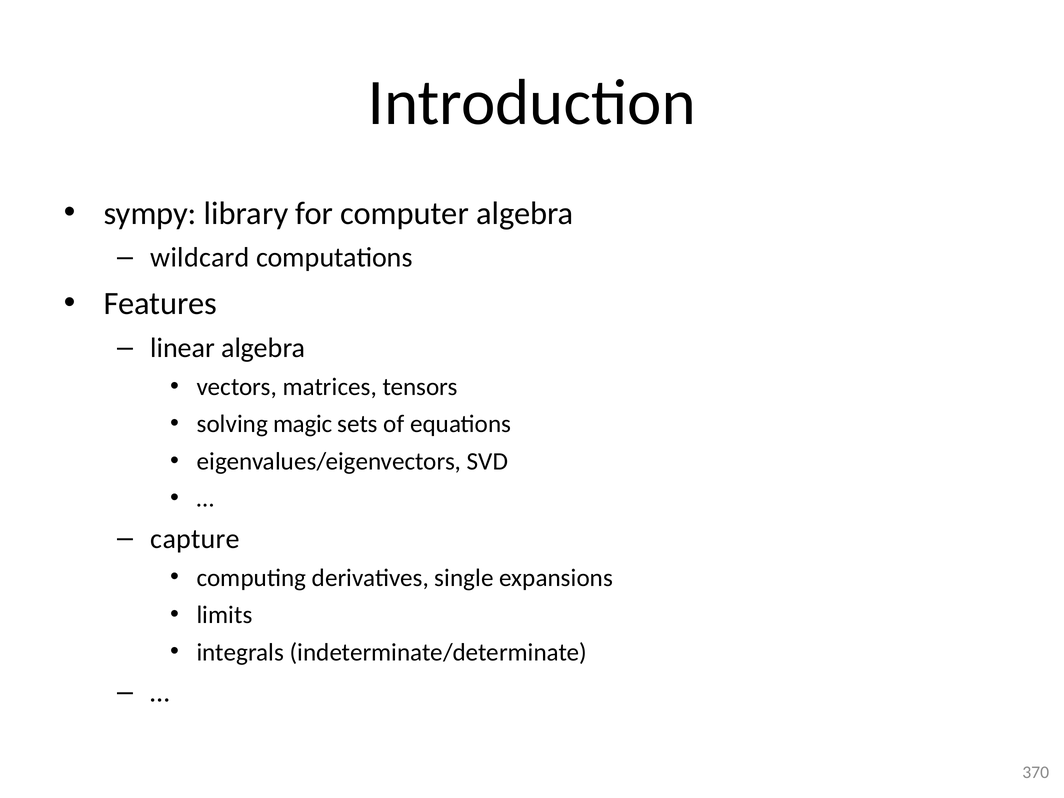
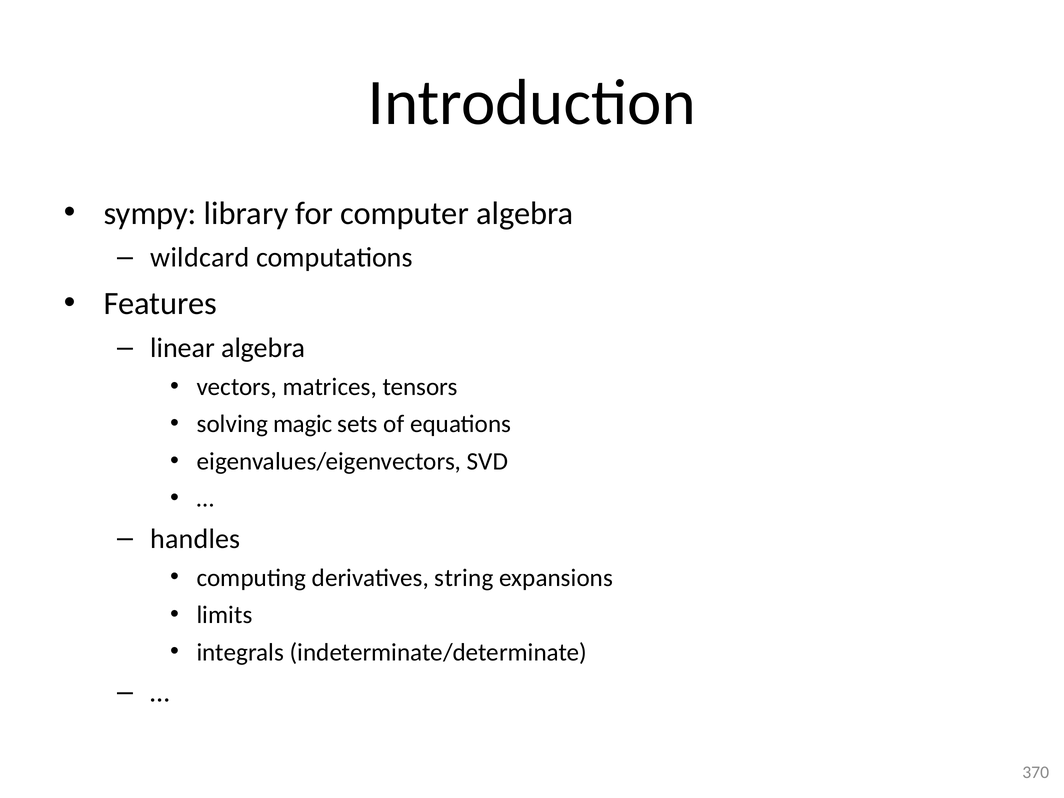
capture: capture -> handles
single: single -> string
